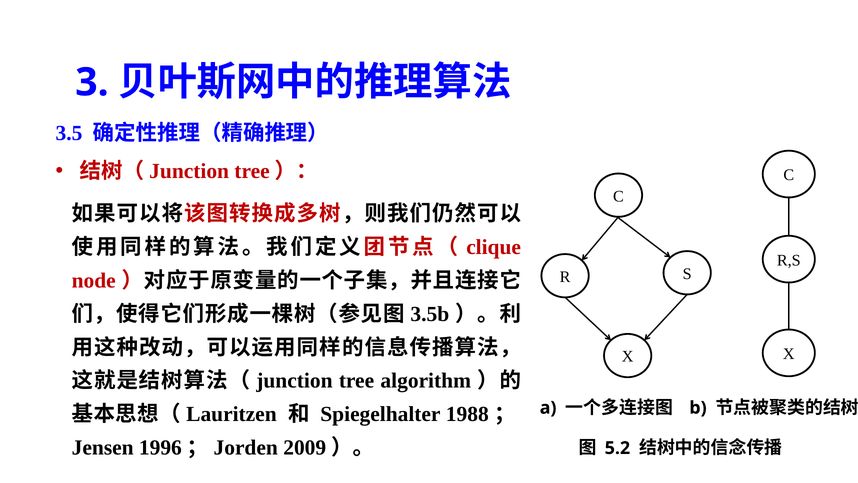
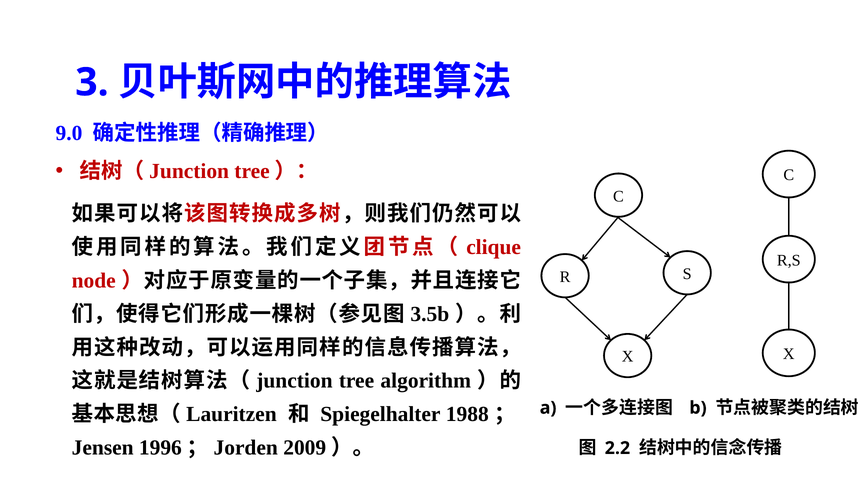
3.5: 3.5 -> 9.0
5.2: 5.2 -> 2.2
